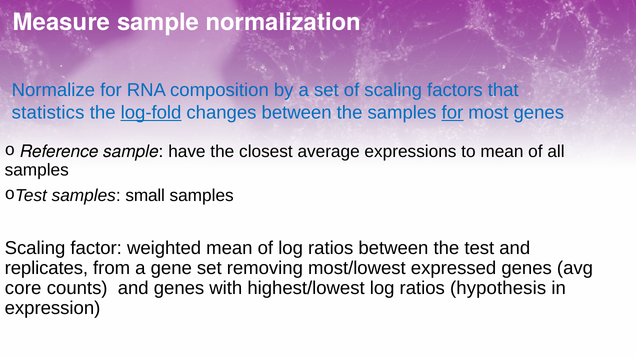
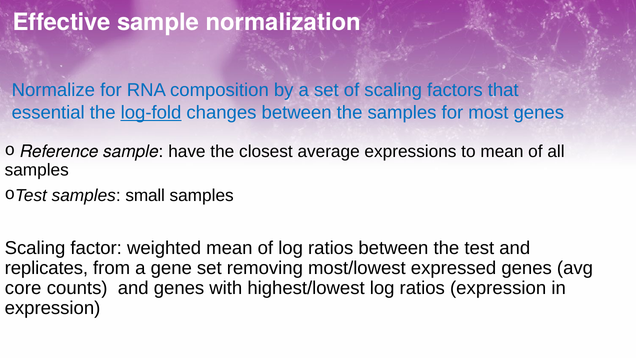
Measure: Measure -> Effective
statistics: statistics -> essential
for at (452, 112) underline: present -> none
ratios hypothesis: hypothesis -> expression
